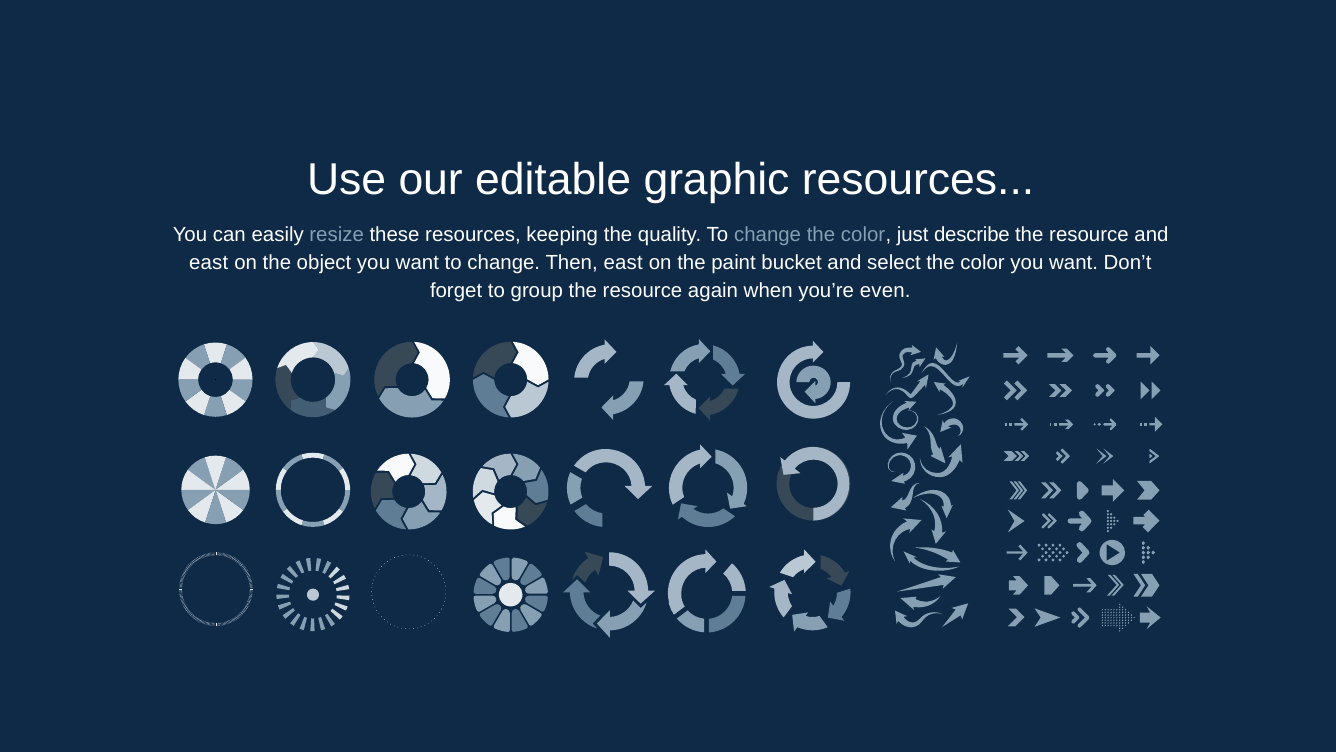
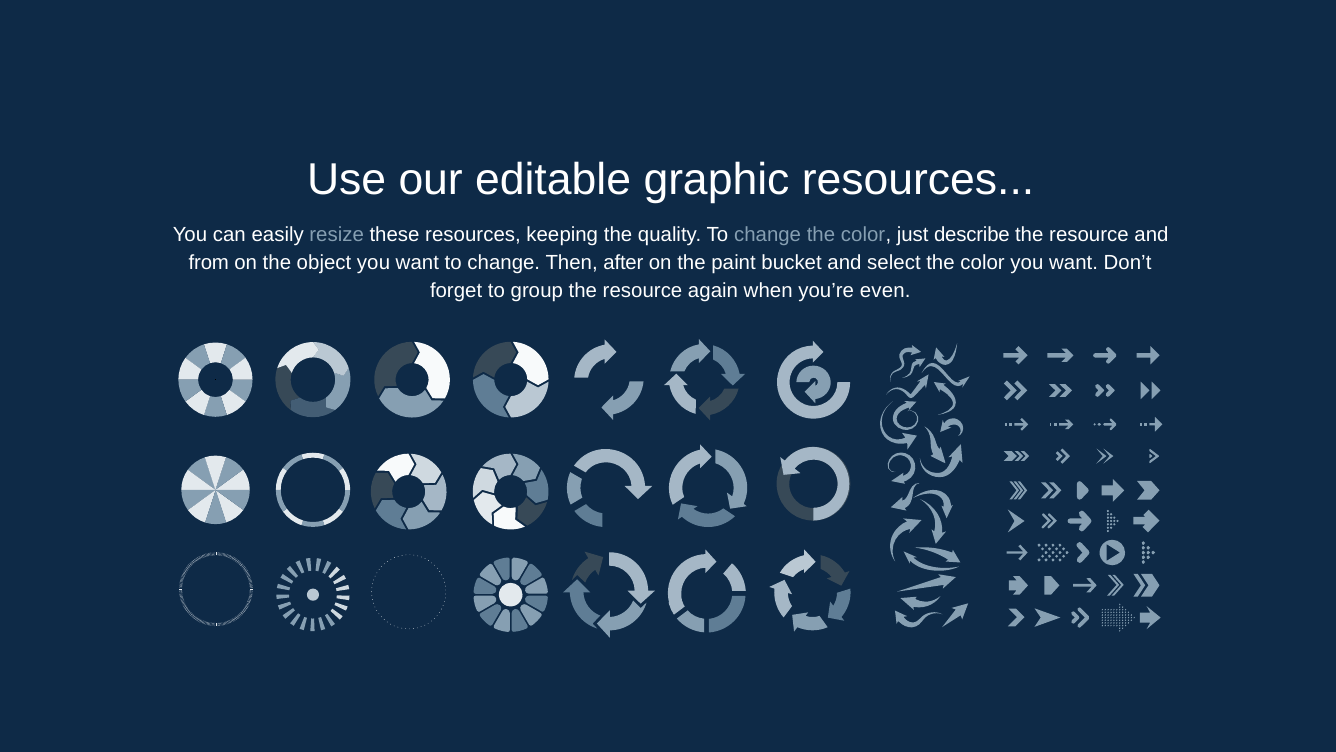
east at (209, 263): east -> from
Then east: east -> after
